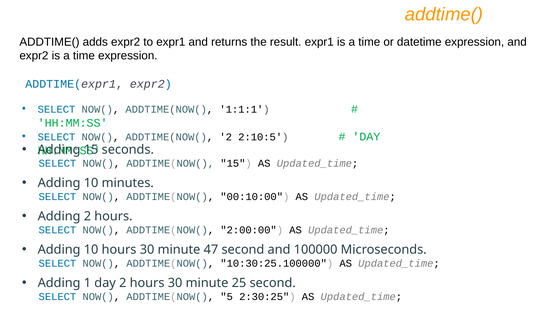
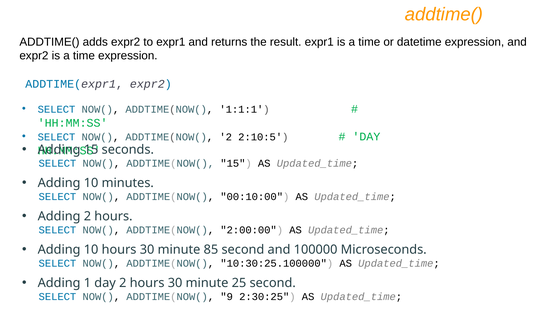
47: 47 -> 85
5: 5 -> 9
